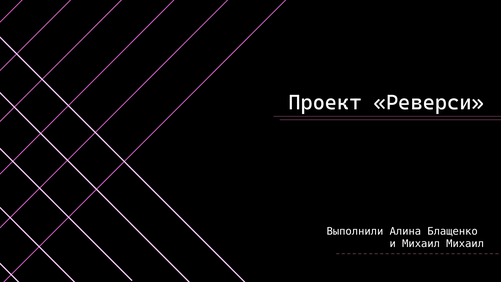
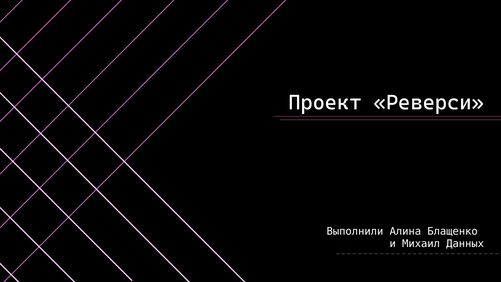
Михаил Михаил: Михаил -> Данных
